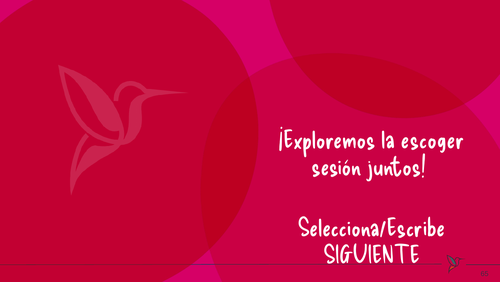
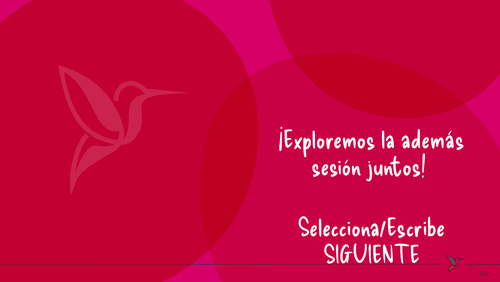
escoger: escoger -> además
